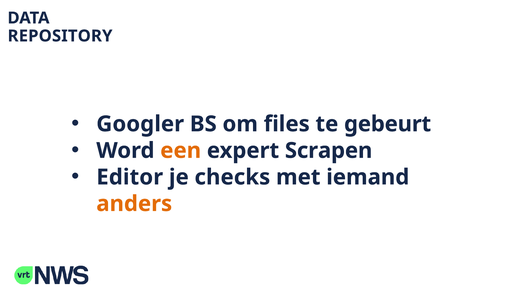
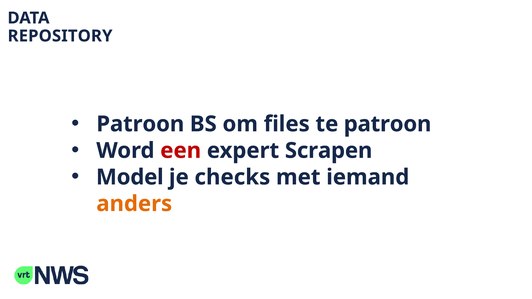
Googler at (140, 124): Googler -> Patroon
te gebeurt: gebeurt -> patroon
een colour: orange -> red
Editor: Editor -> Model
